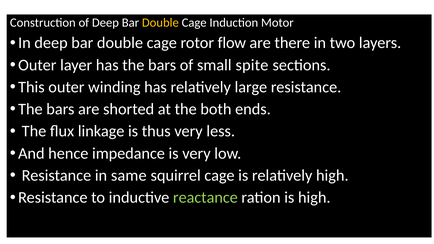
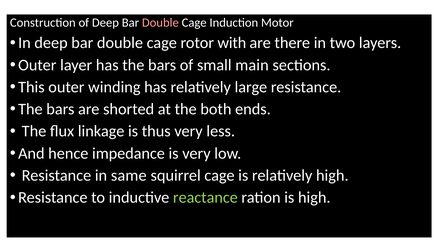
Double at (160, 23) colour: yellow -> pink
flow: flow -> with
spite: spite -> main
